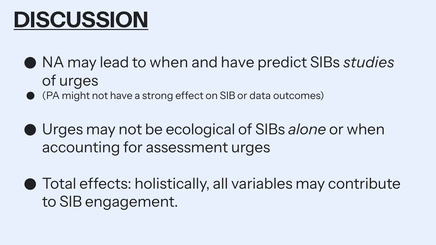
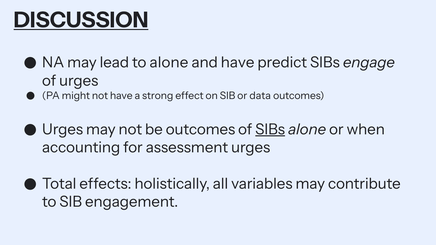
to when: when -> alone
studies: studies -> engage
be ecological: ecological -> outcomes
SIBs at (270, 130) underline: none -> present
